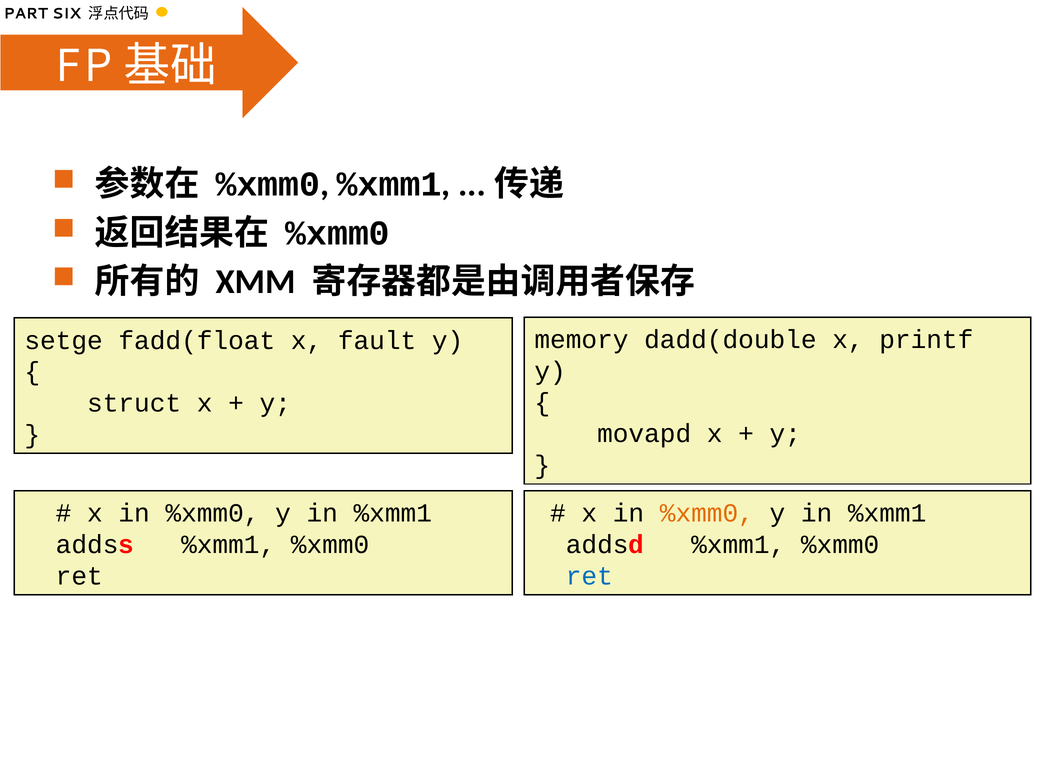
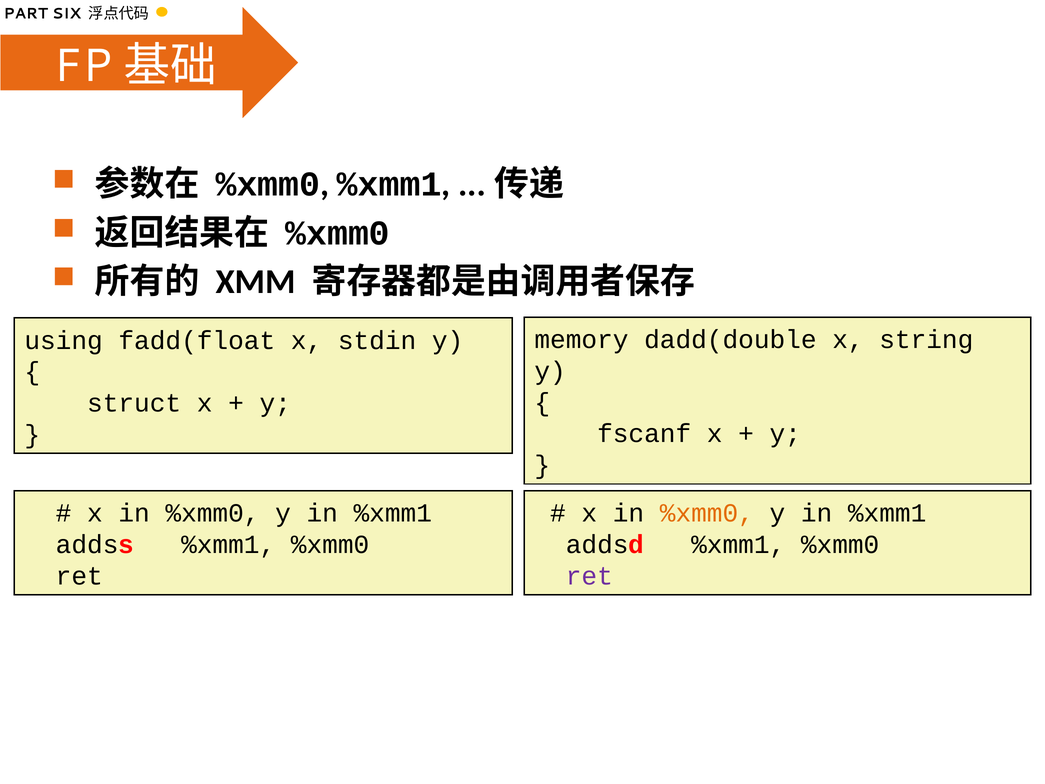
printf: printf -> string
setge: setge -> using
fault: fault -> stdin
movapd: movapd -> fscanf
ret at (589, 576) colour: blue -> purple
